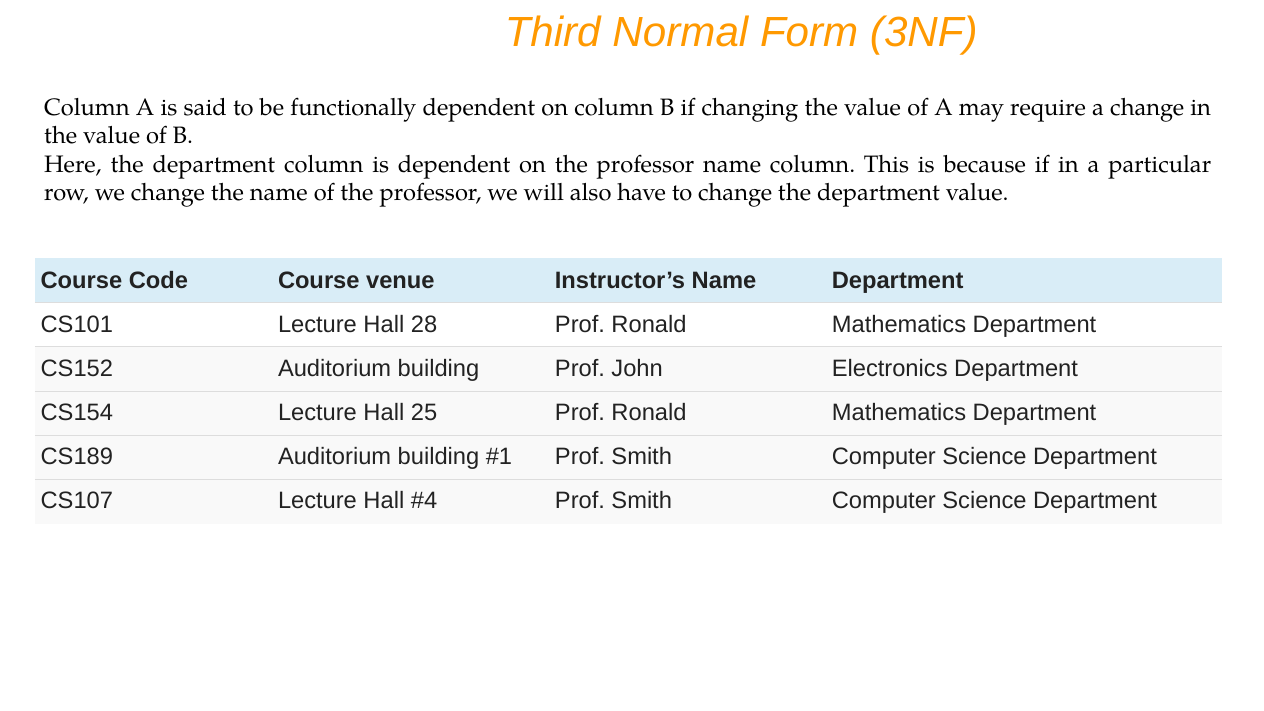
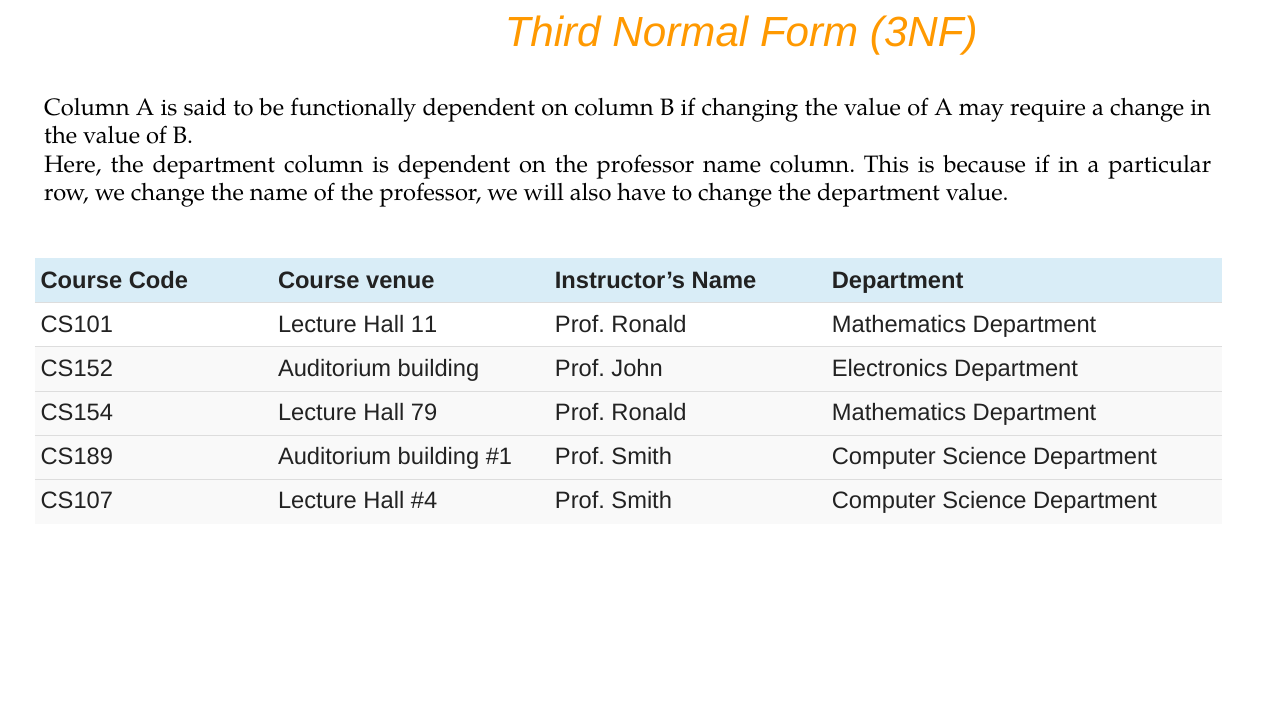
28: 28 -> 11
25: 25 -> 79
